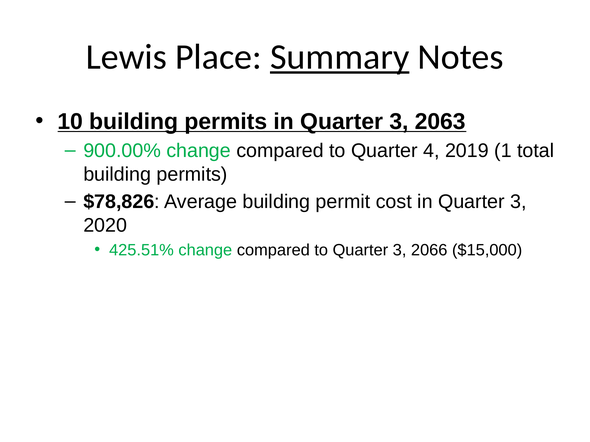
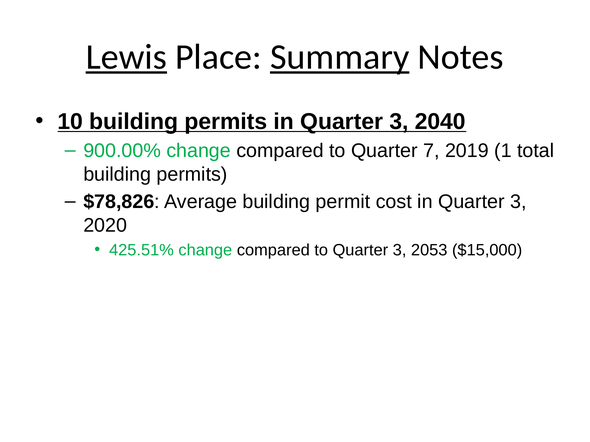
Lewis underline: none -> present
2063: 2063 -> 2040
4: 4 -> 7
2066: 2066 -> 2053
